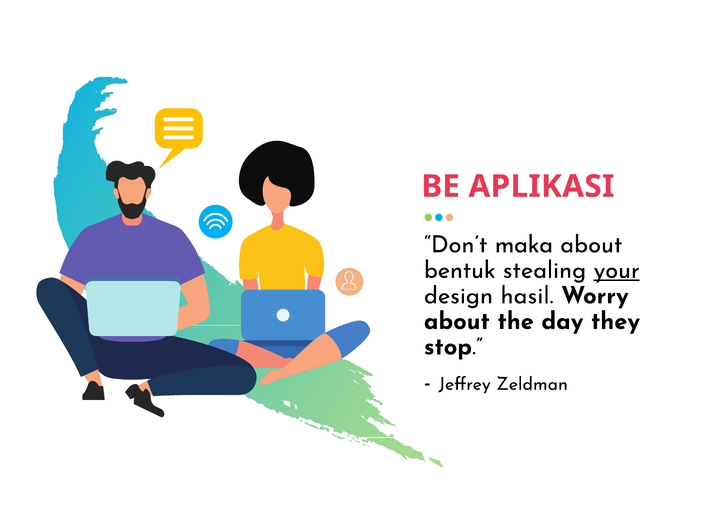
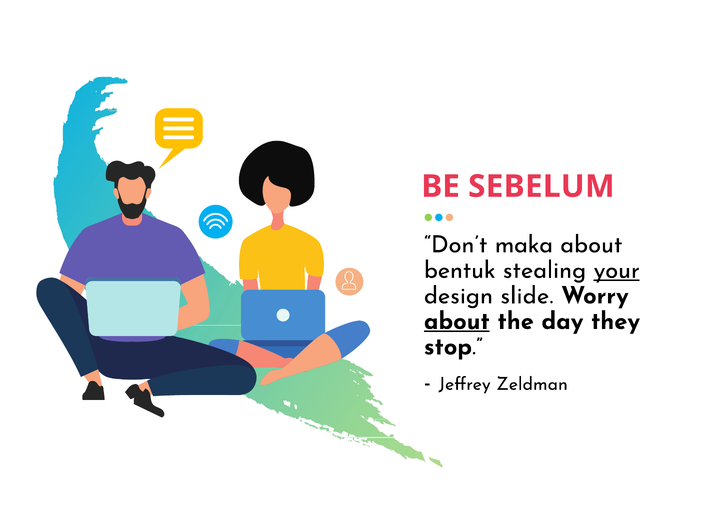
APLIKASI: APLIKASI -> SEBELUM
hasil: hasil -> slide
about at (457, 321) underline: none -> present
